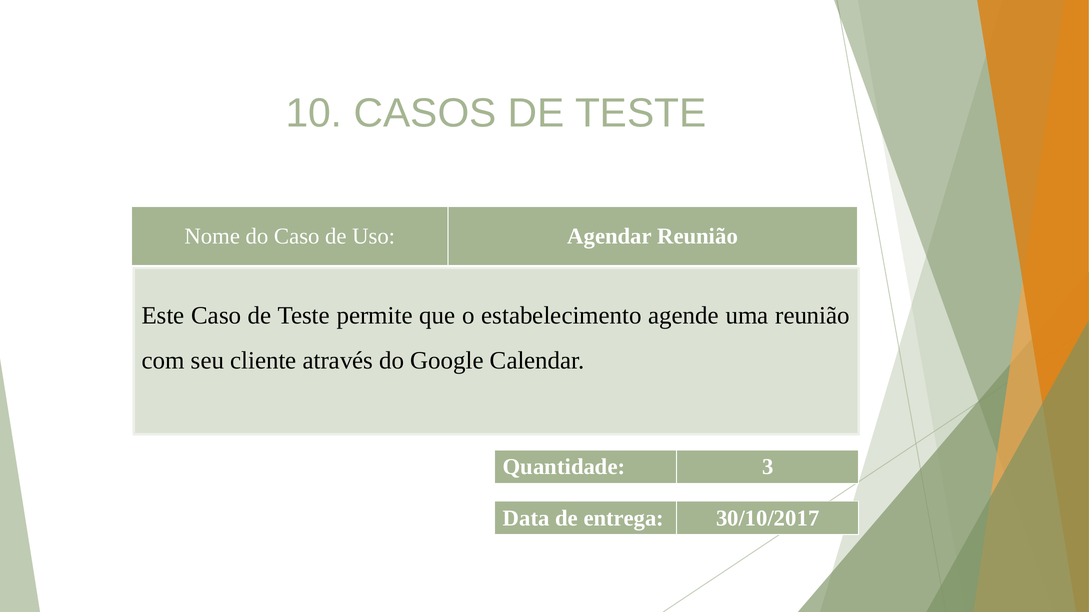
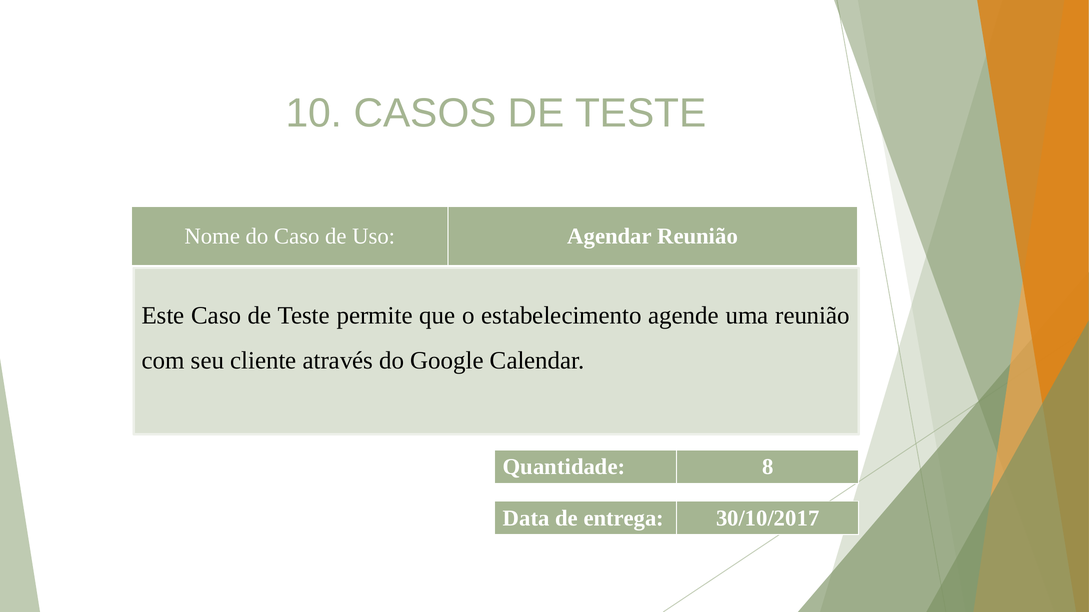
3: 3 -> 8
